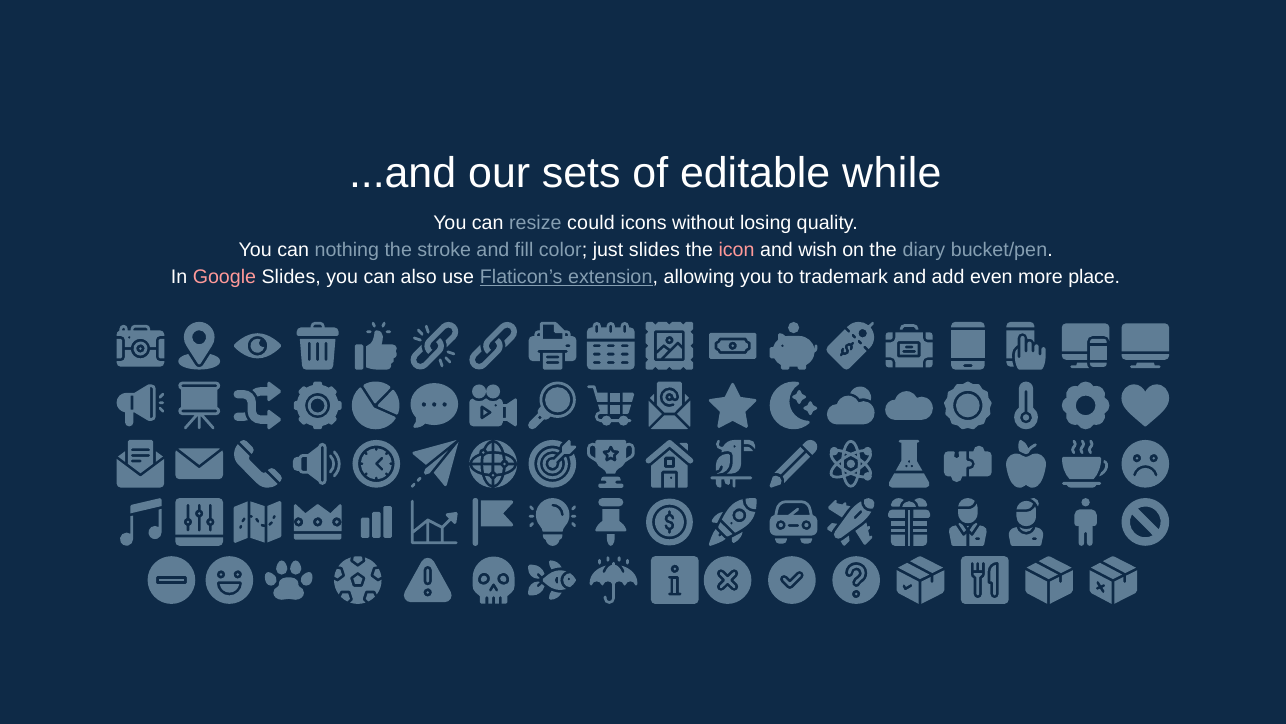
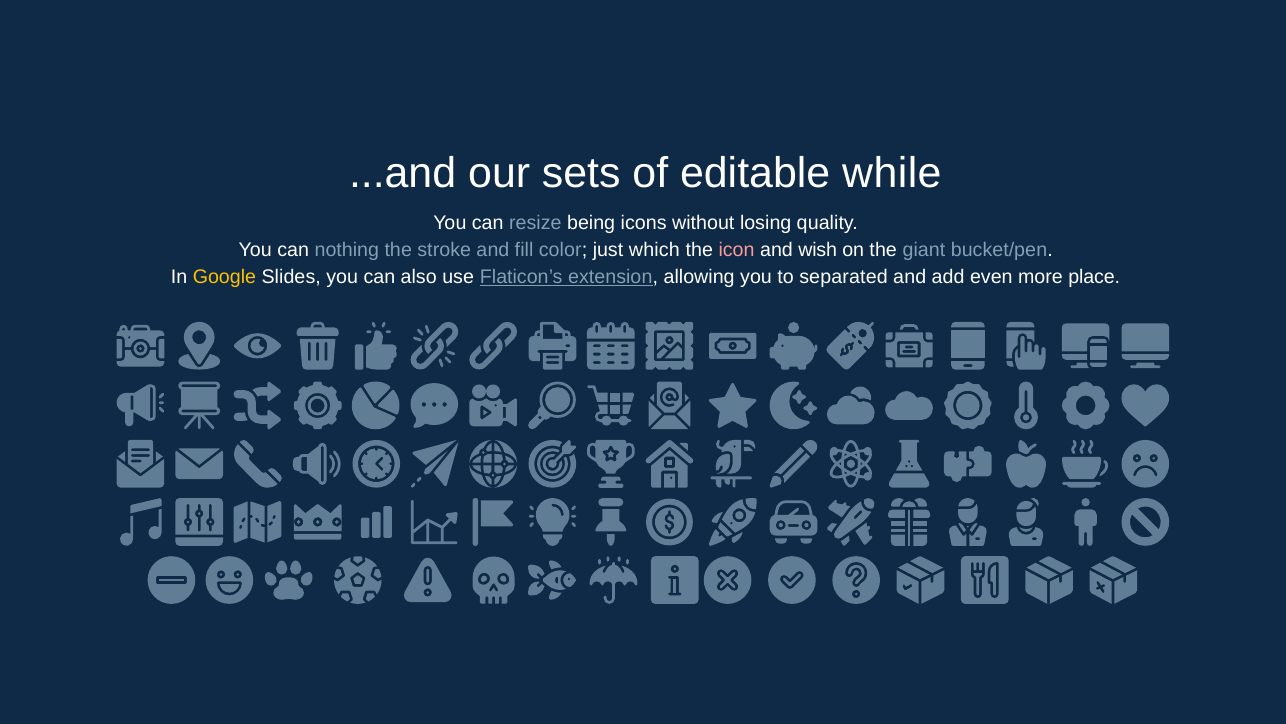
could: could -> being
just slides: slides -> which
diary: diary -> giant
Google colour: pink -> yellow
trademark: trademark -> separated
